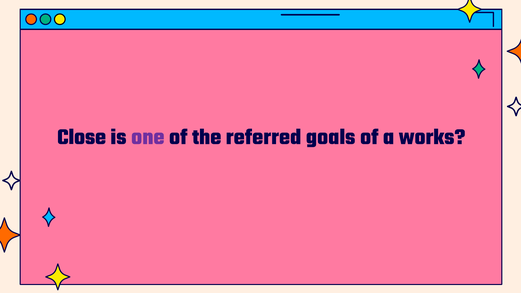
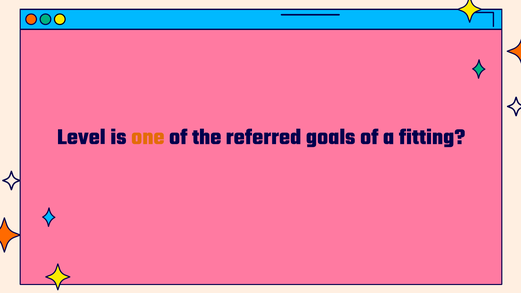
Close: Close -> Level
one colour: purple -> orange
works: works -> fitting
